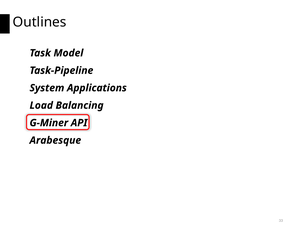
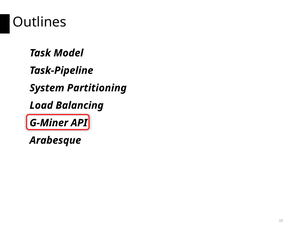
Applications: Applications -> Partitioning
